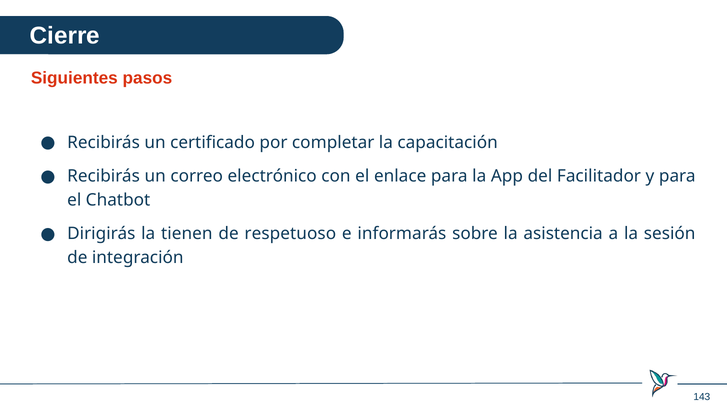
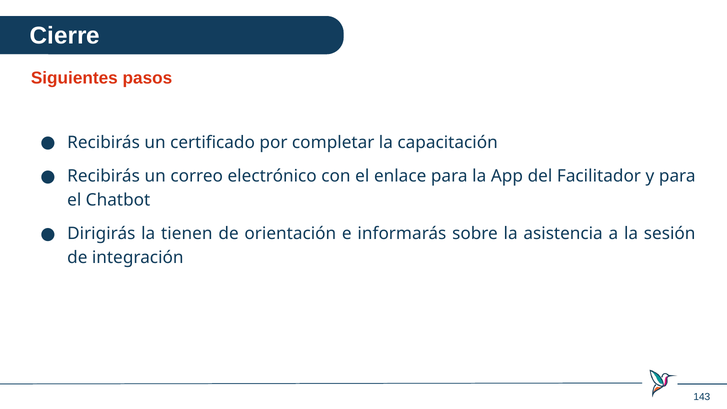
respetuoso: respetuoso -> orientación
